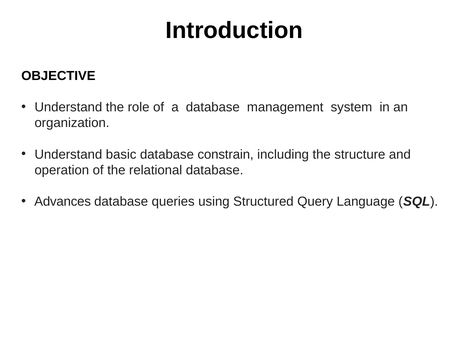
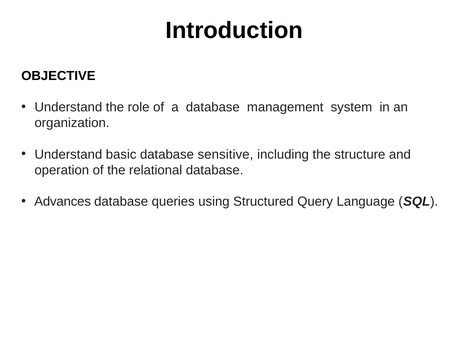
constrain: constrain -> sensitive
